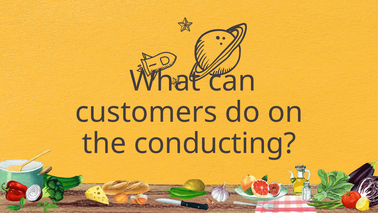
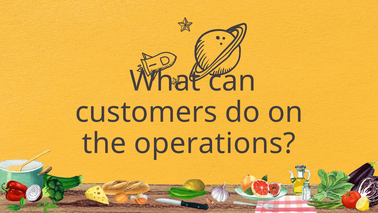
conducting: conducting -> operations
